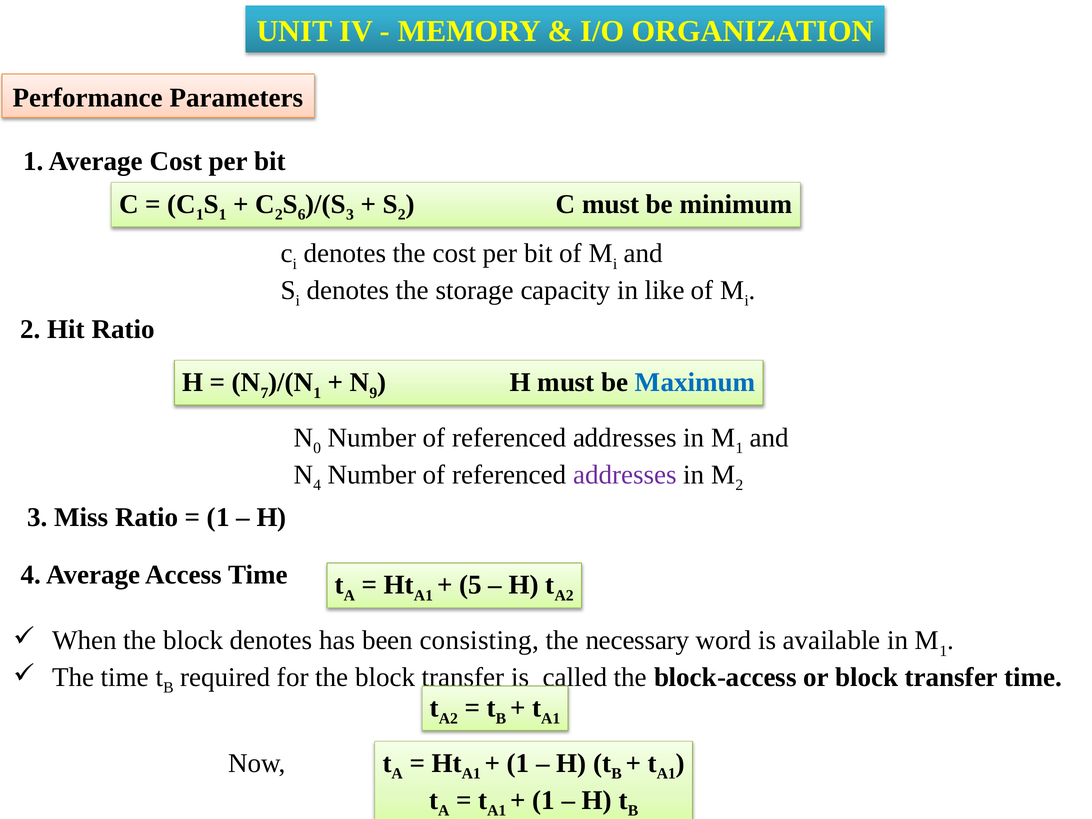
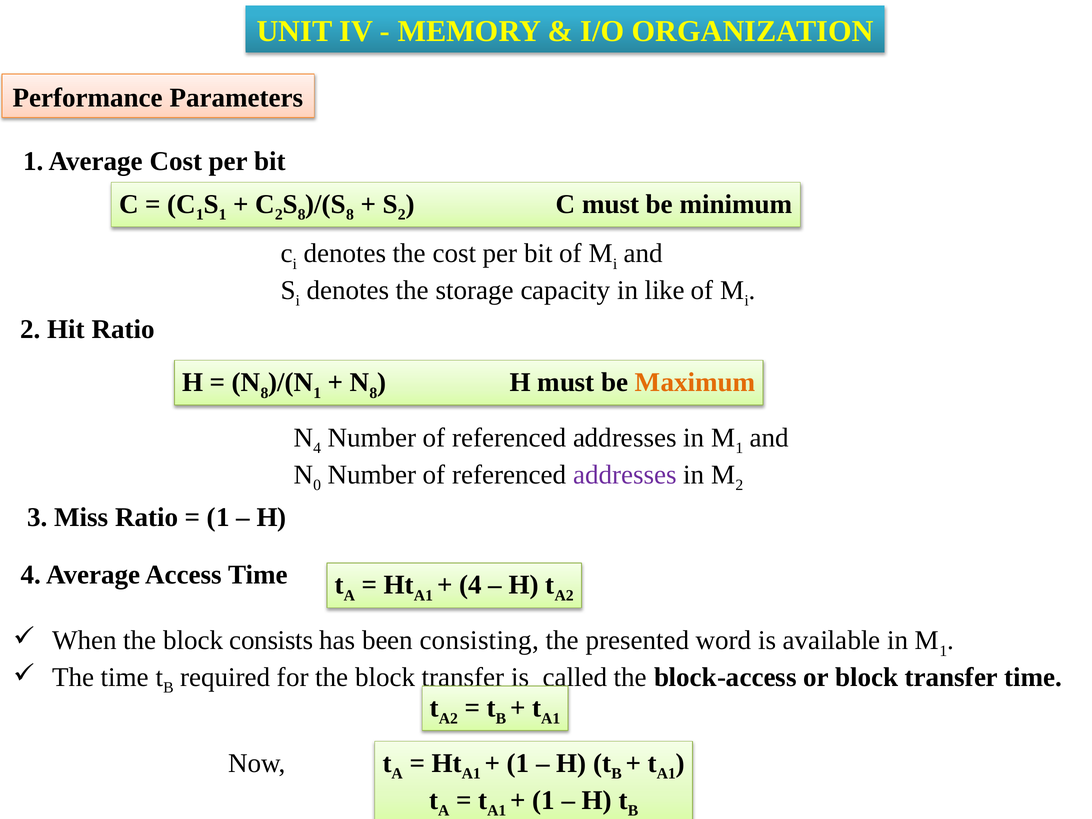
6 at (302, 215): 6 -> 8
3 at (350, 215): 3 -> 8
7 at (264, 393): 7 -> 8
9 at (373, 393): 9 -> 8
Maximum colour: blue -> orange
0 at (317, 448): 0 -> 4
4 at (317, 485): 4 -> 0
5 at (470, 585): 5 -> 4
block denotes: denotes -> consists
necessary: necessary -> presented
